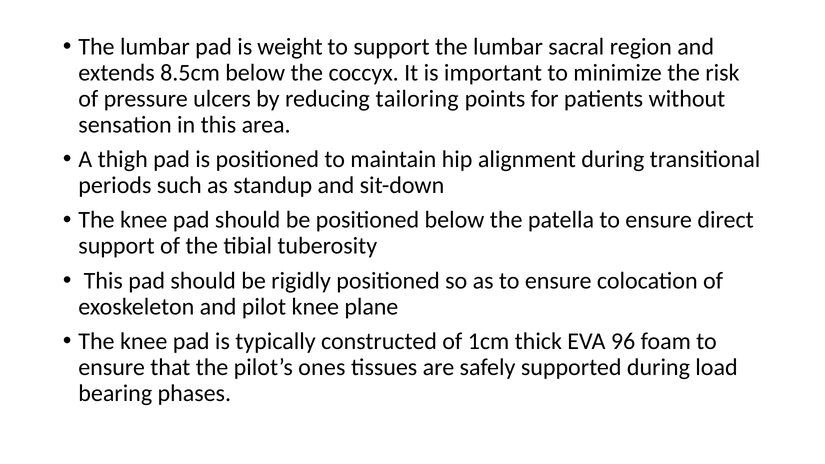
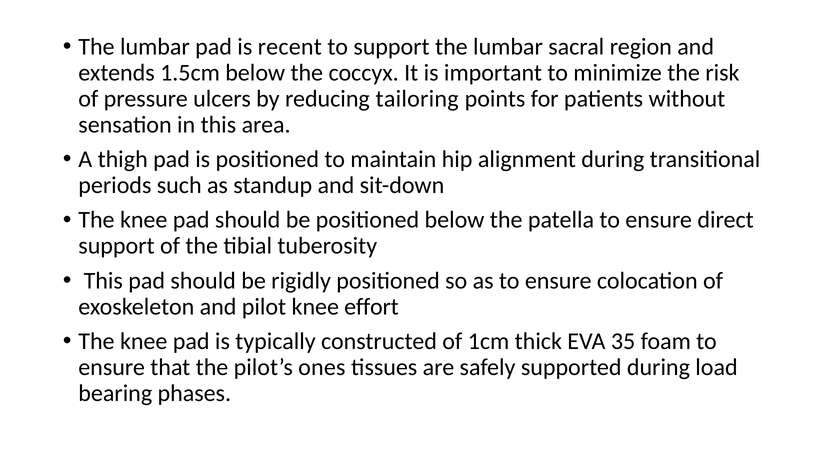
weight: weight -> recent
8.5cm: 8.5cm -> 1.5cm
plane: plane -> effort
96: 96 -> 35
